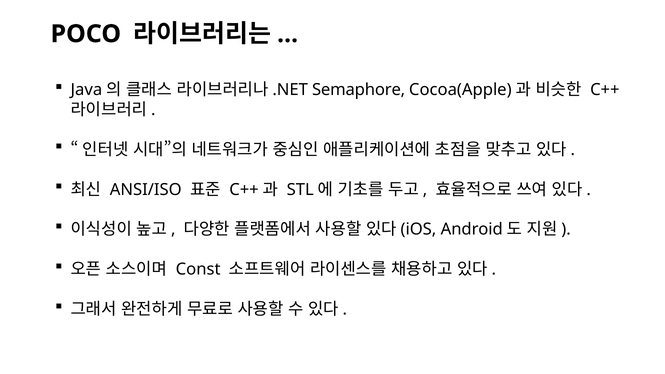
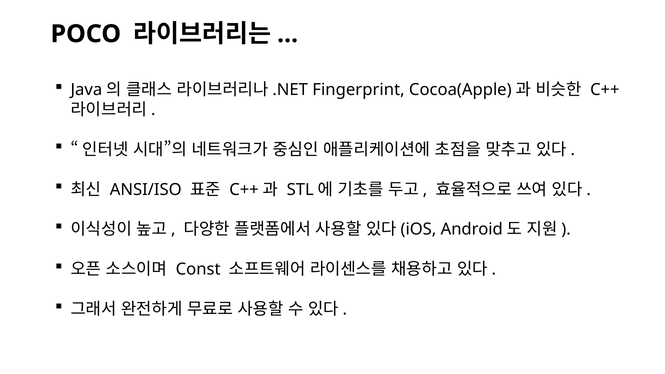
Semaphore: Semaphore -> Fingerprint
